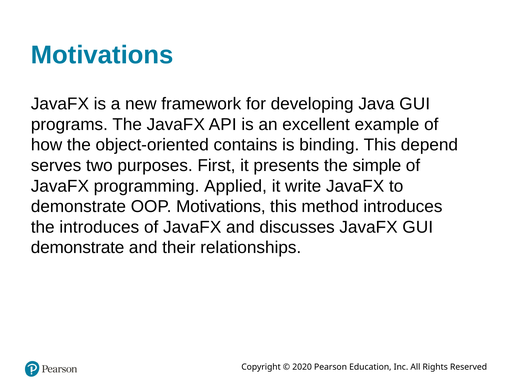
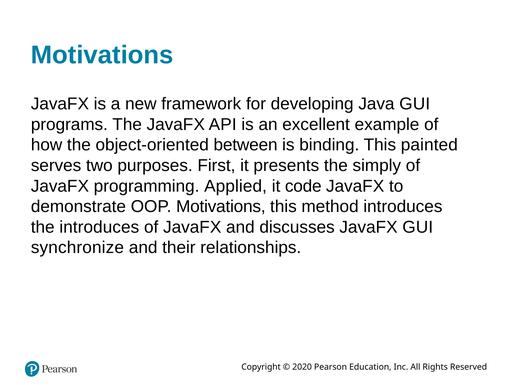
contains: contains -> between
depend: depend -> painted
simple: simple -> simply
write: write -> code
demonstrate at (78, 248): demonstrate -> synchronize
